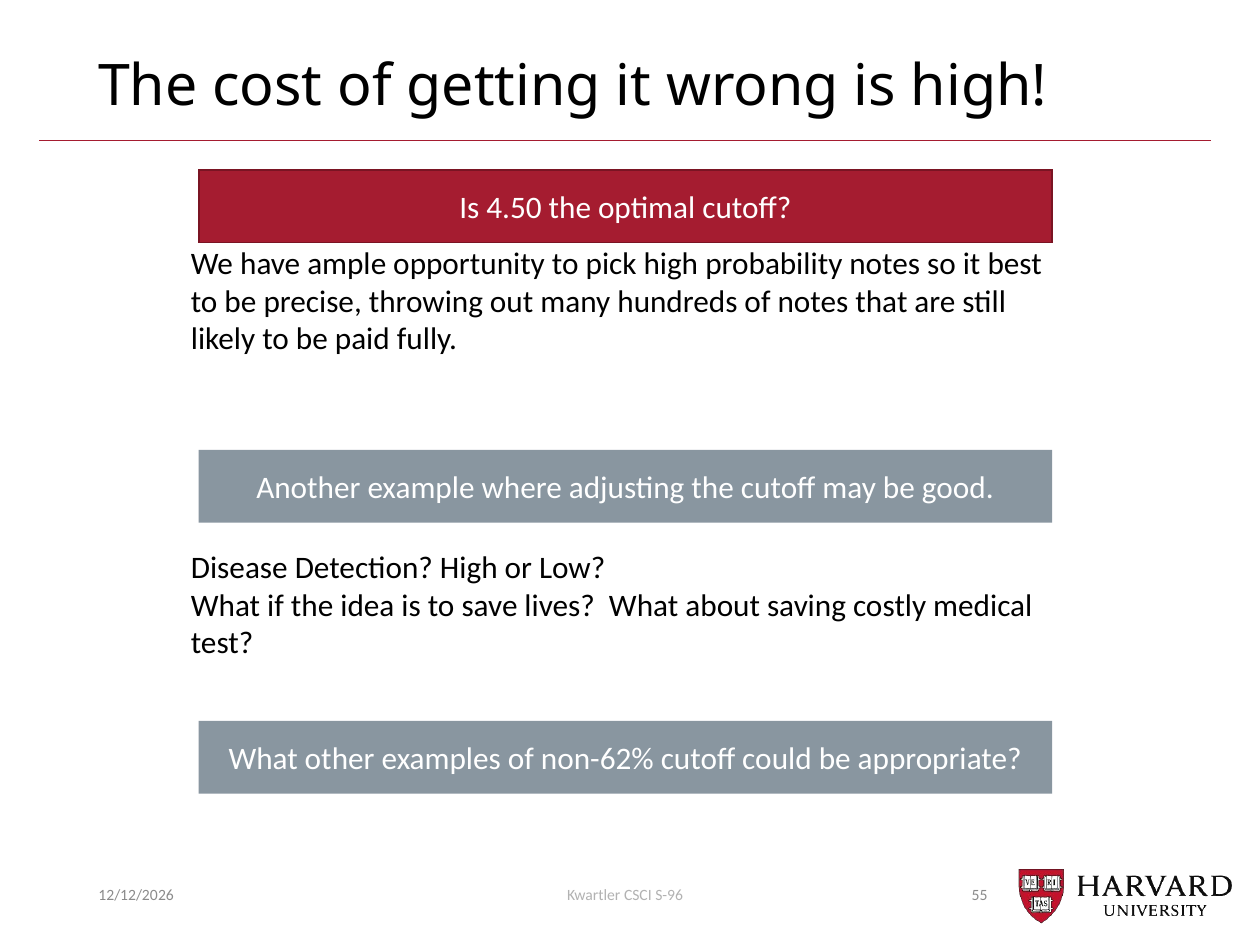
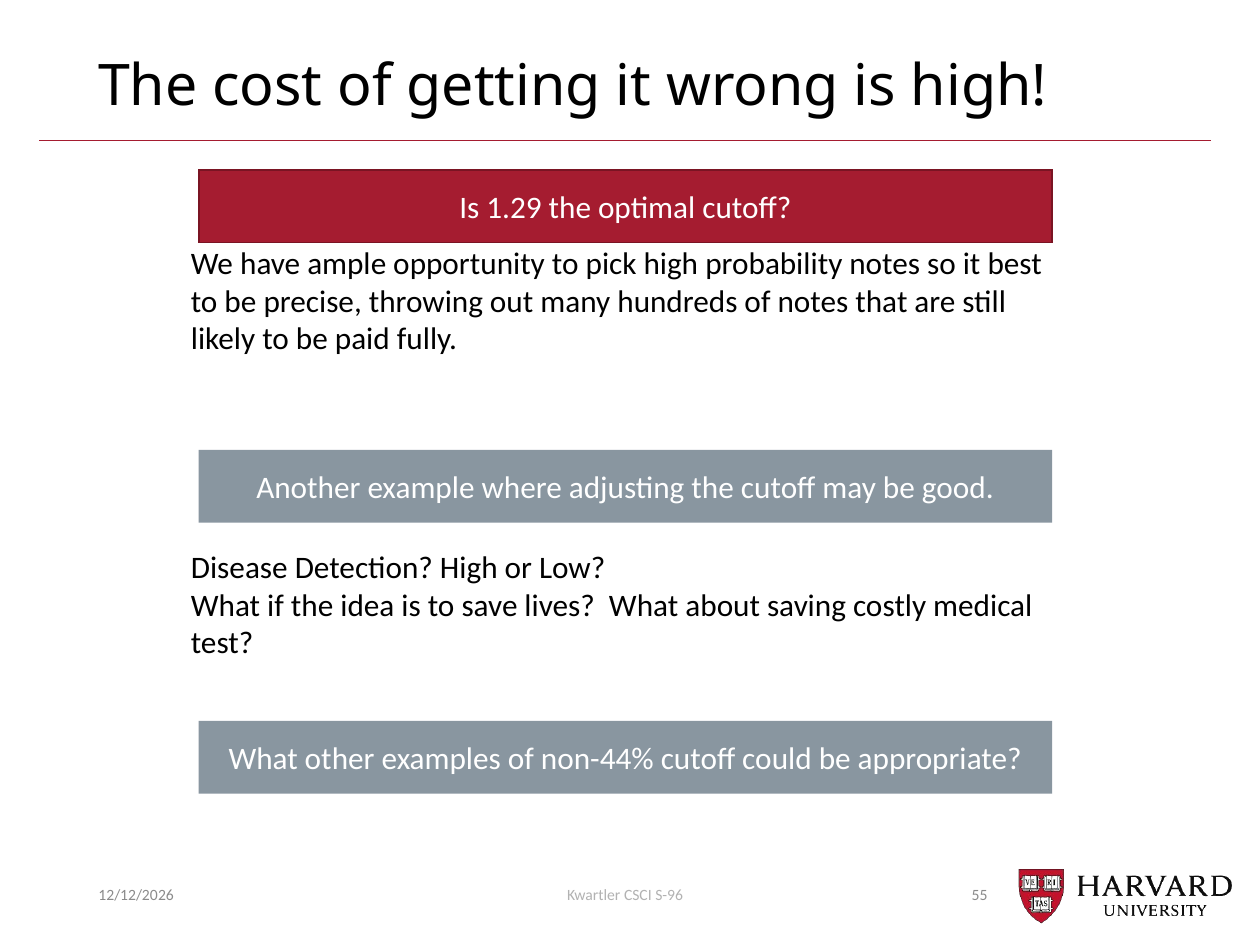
4.50: 4.50 -> 1.29
non-62%: non-62% -> non-44%
